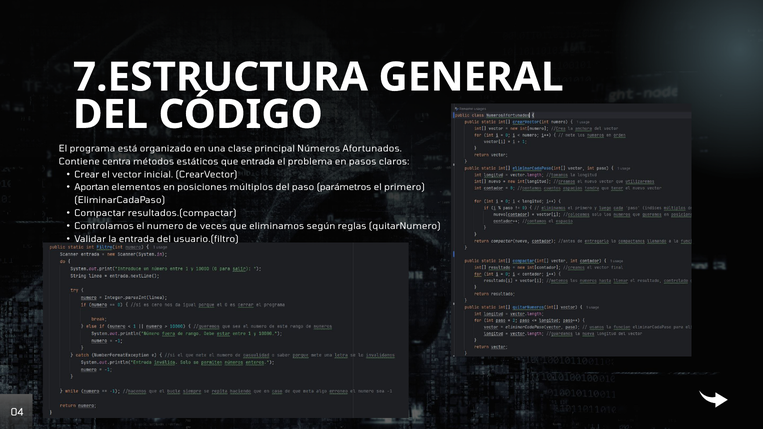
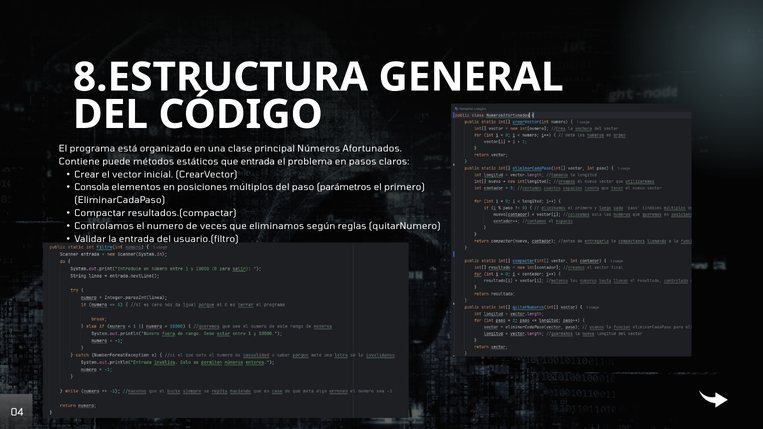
7.ESTRUCTURA: 7.ESTRUCTURA -> 8.ESTRUCTURA
centra: centra -> puede
Aportan: Aportan -> Consola
